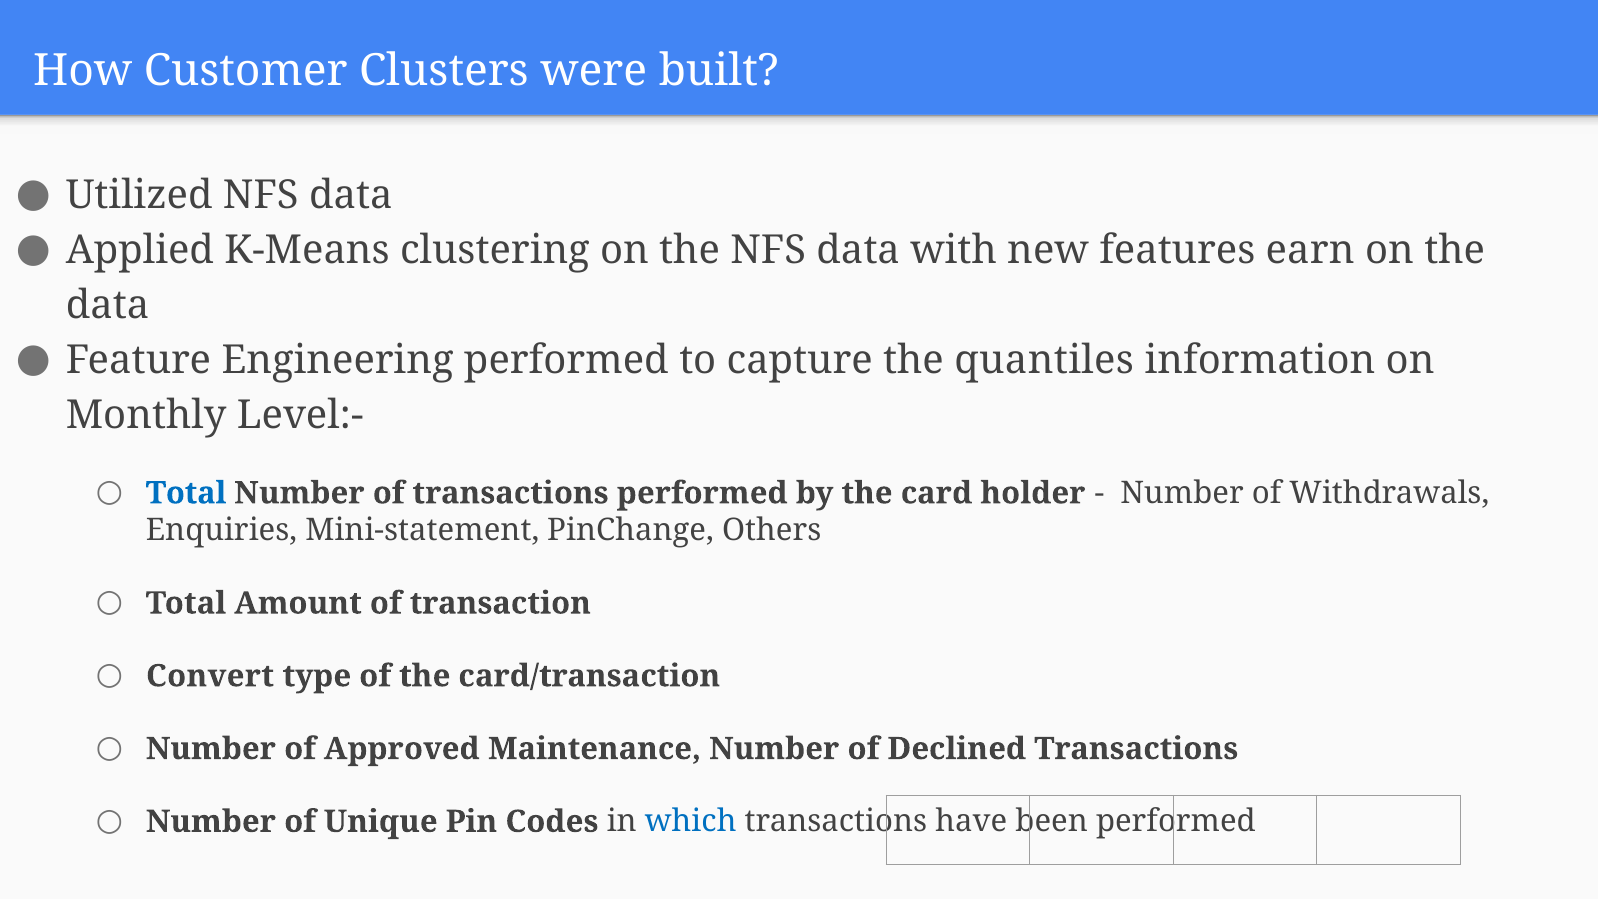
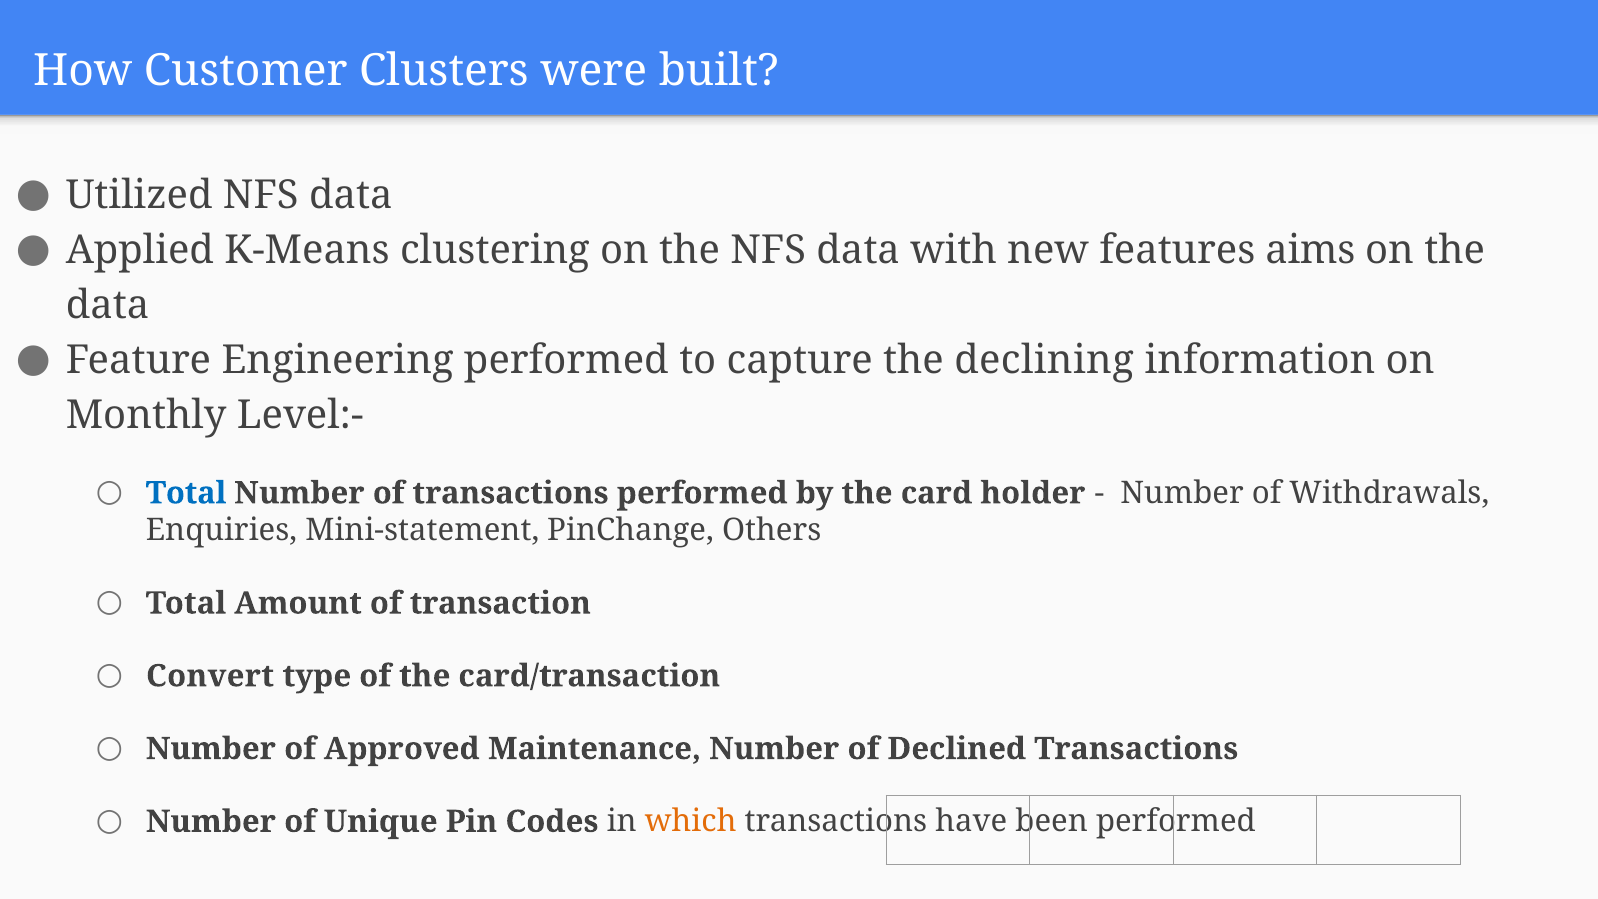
earn: earn -> aims
quantiles: quantiles -> declining
which colour: blue -> orange
